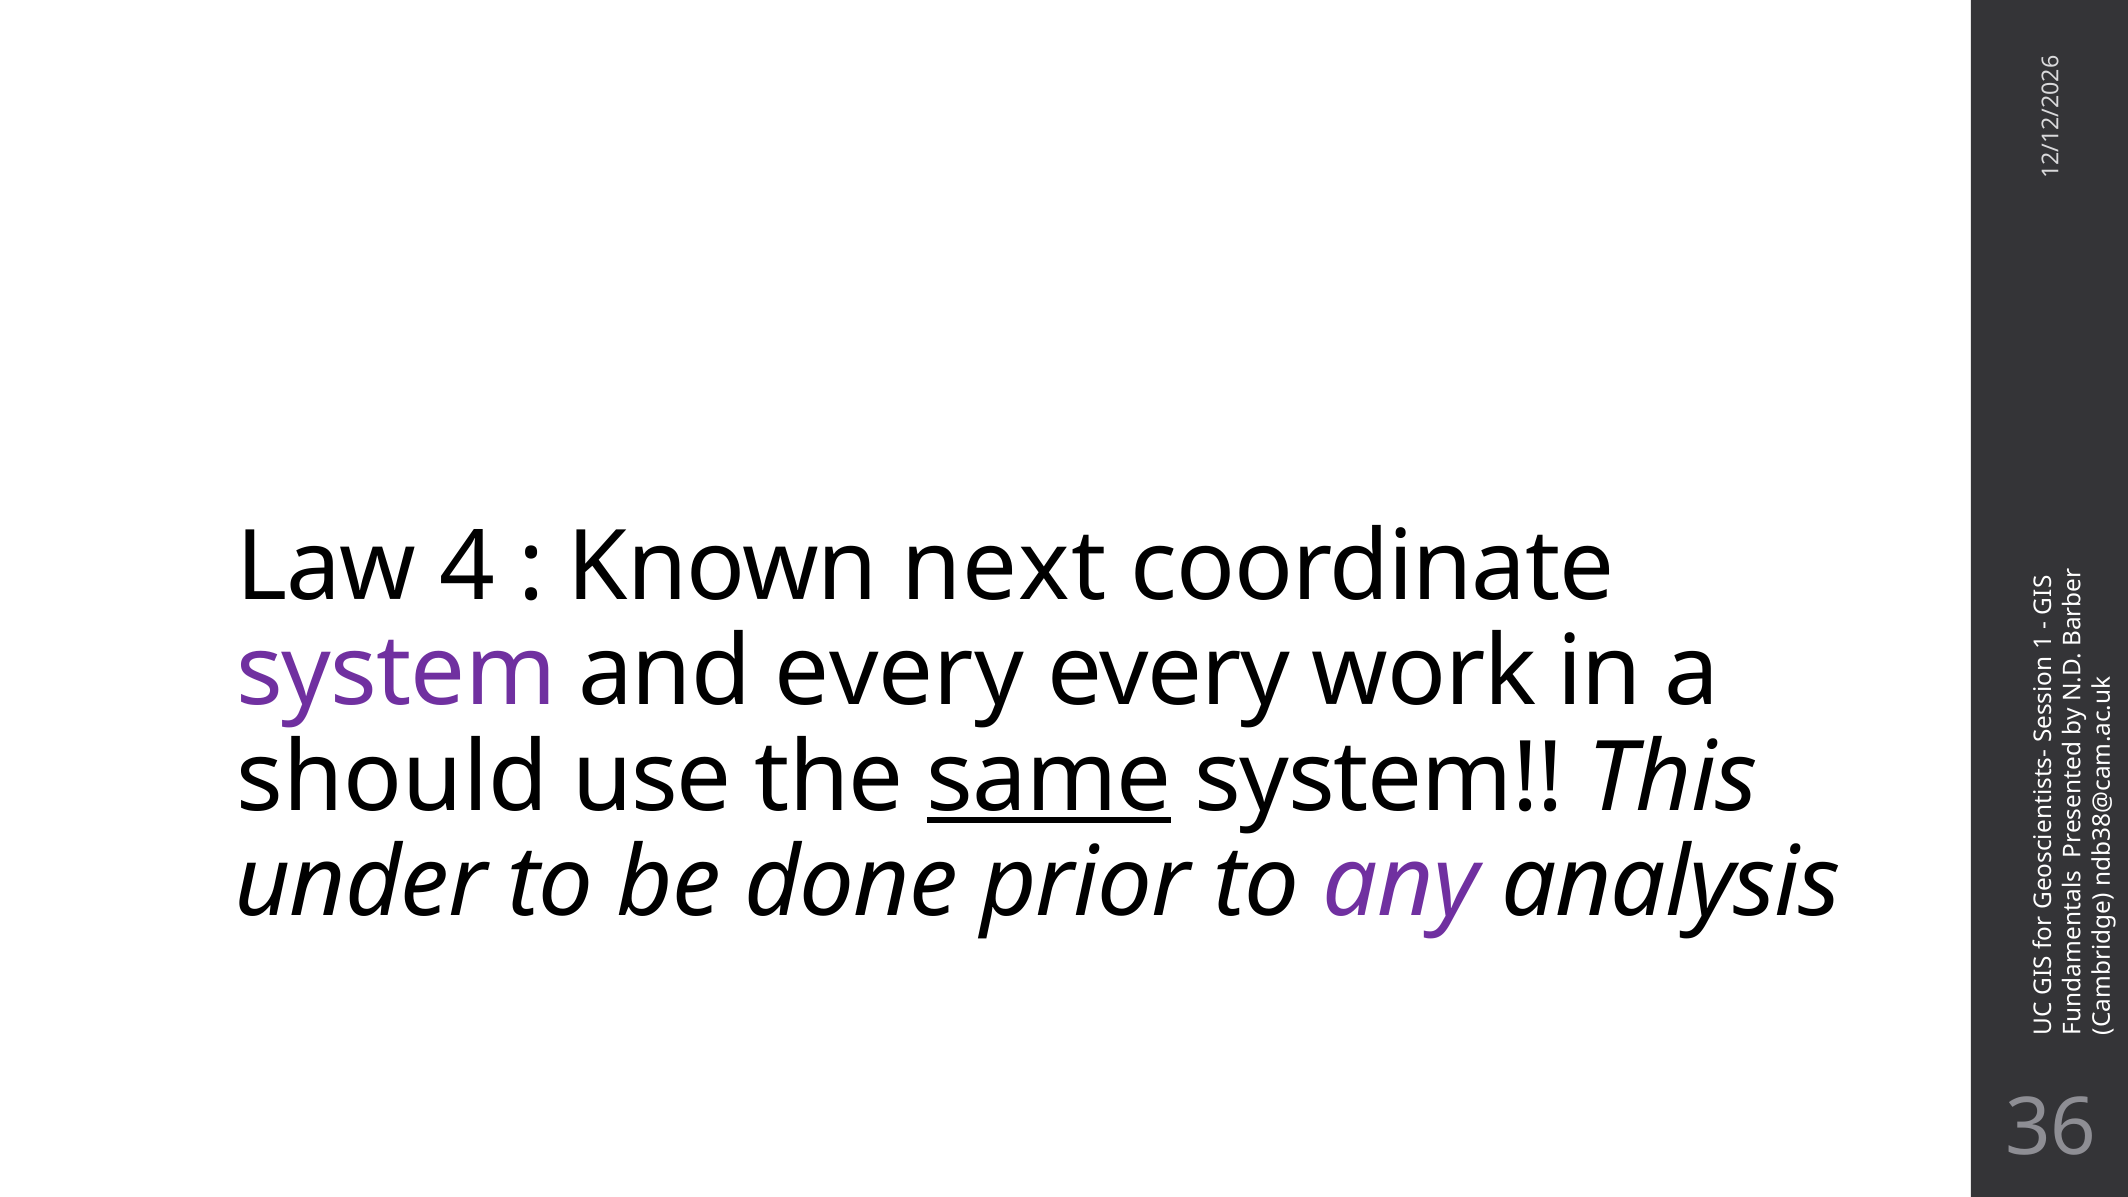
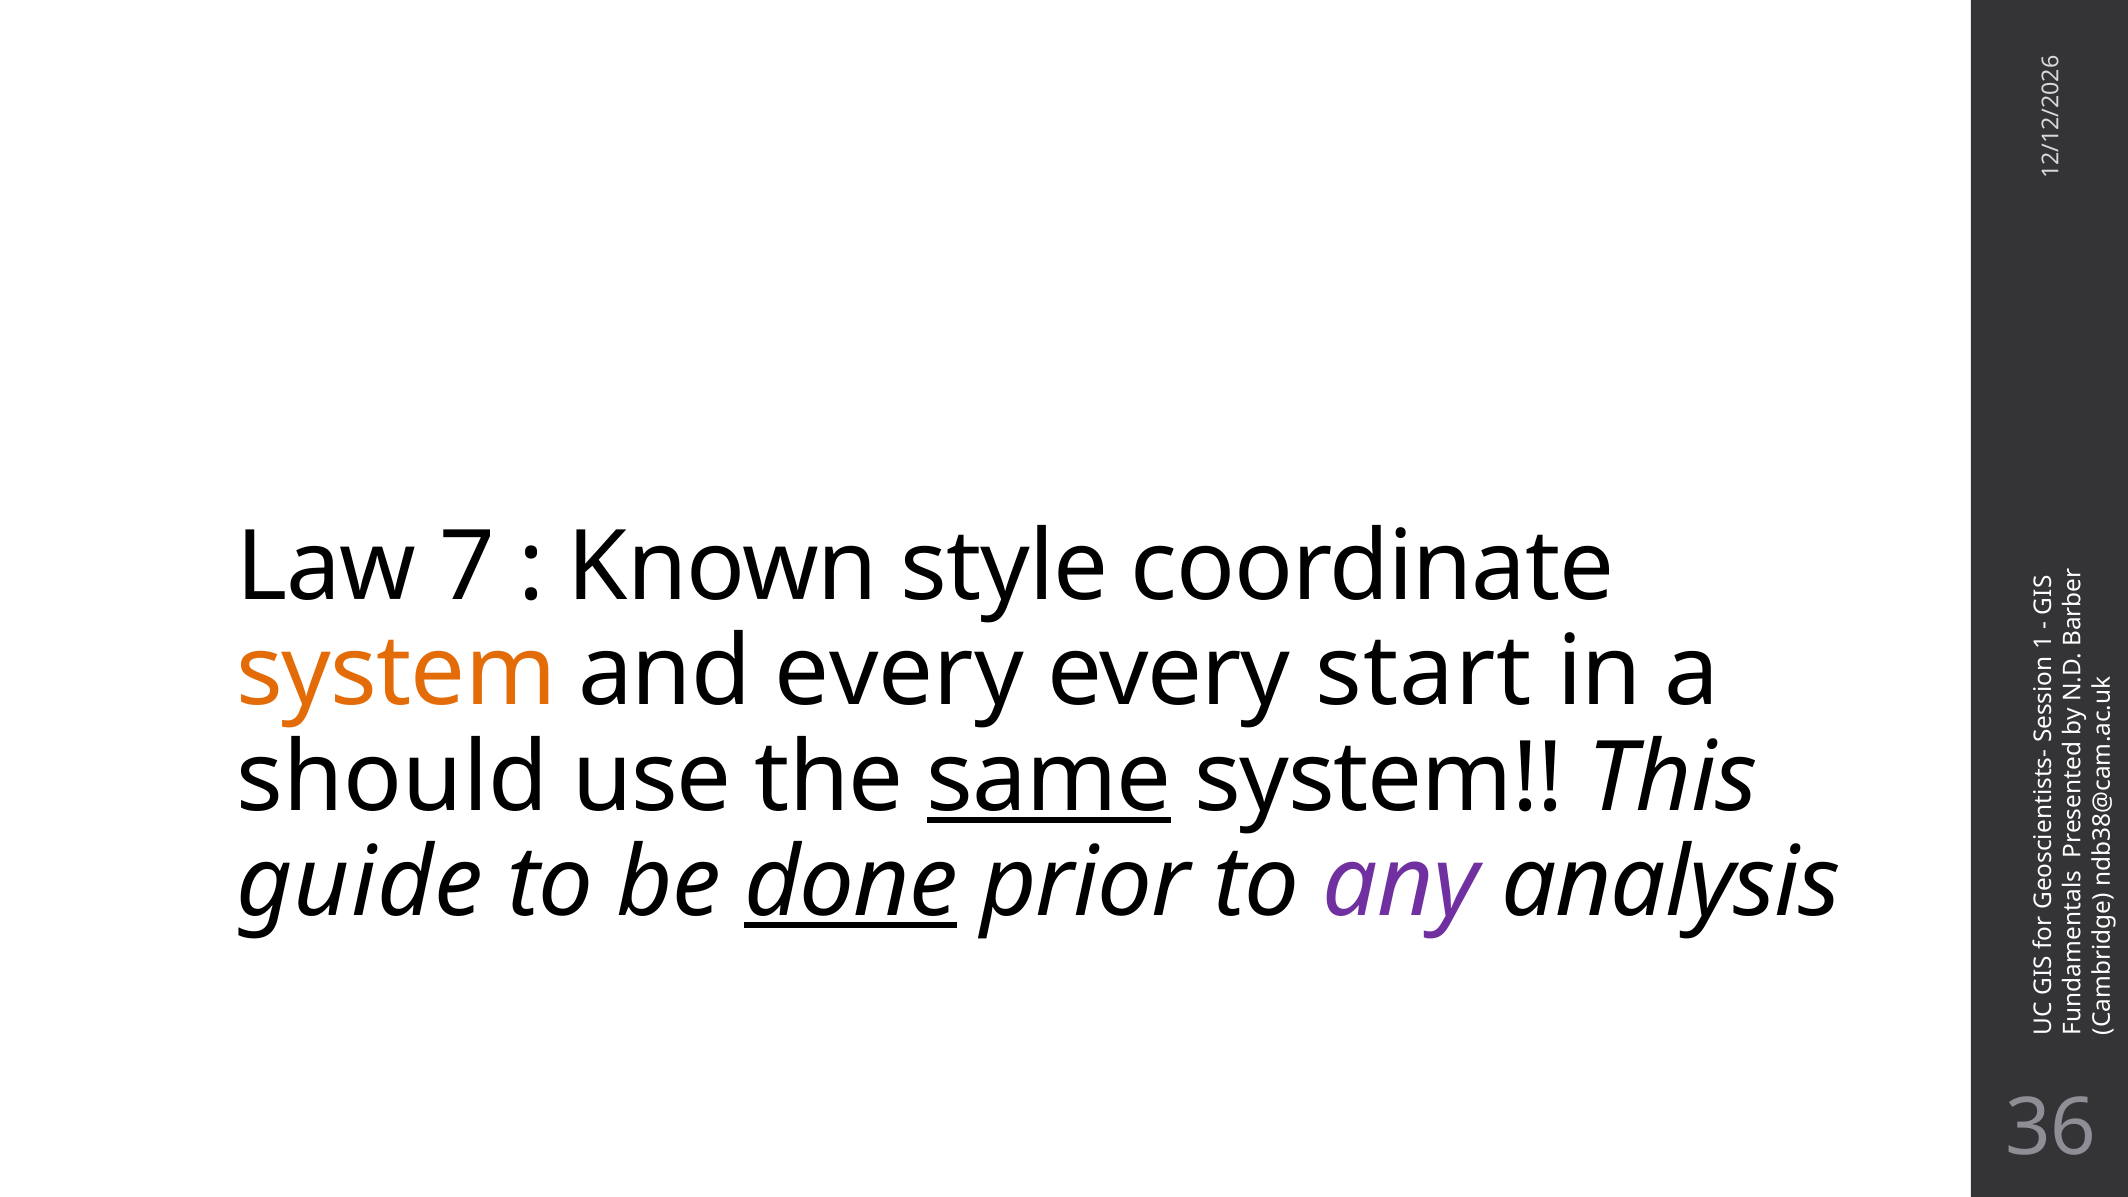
4: 4 -> 7
next: next -> style
system at (396, 672) colour: purple -> orange
work: work -> start
under: under -> guide
done underline: none -> present
